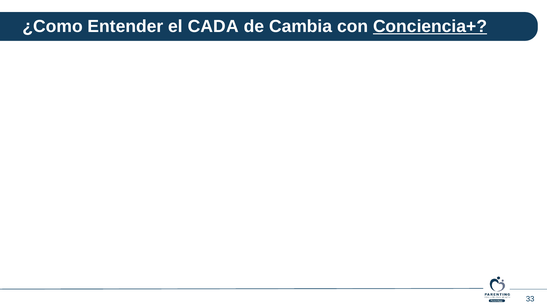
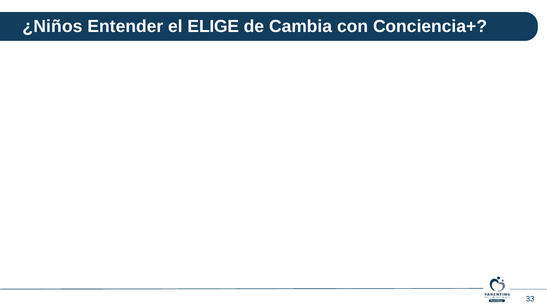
¿Como: ¿Como -> ¿Niños
CADA: CADA -> ELIGE
Conciencia+ underline: present -> none
